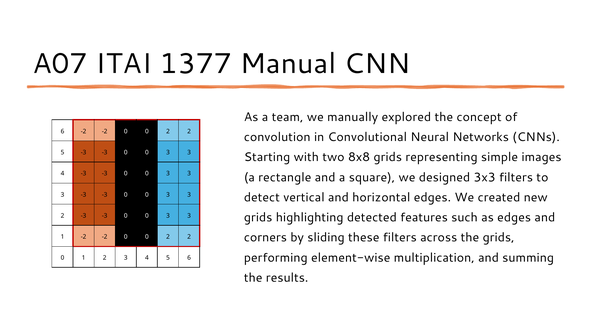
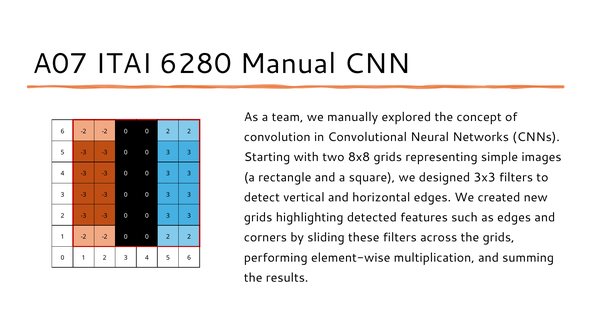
1377: 1377 -> 6280
